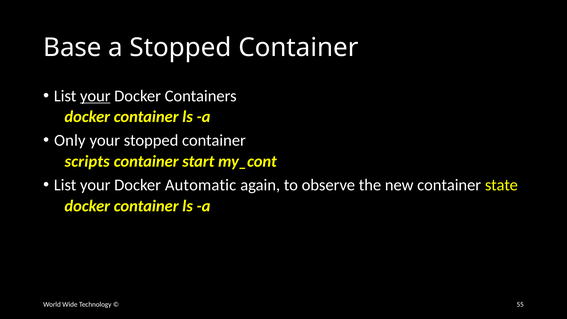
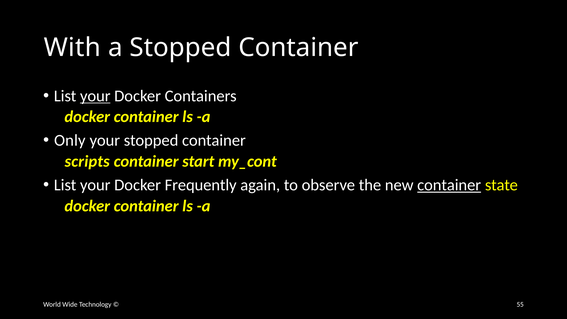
Base: Base -> With
Automatic: Automatic -> Frequently
container at (449, 185) underline: none -> present
